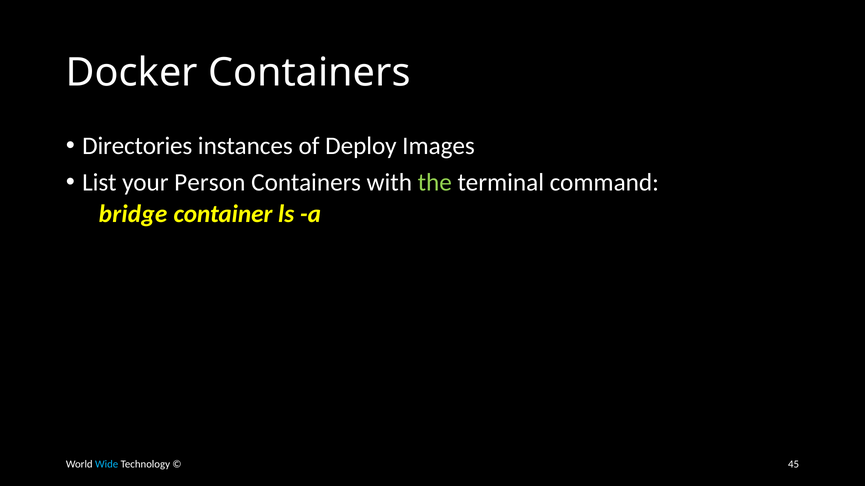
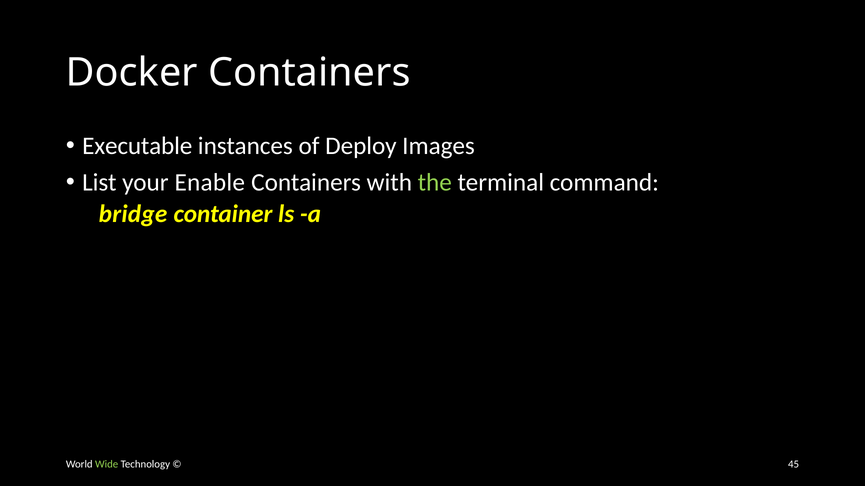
Directories: Directories -> Executable
Person: Person -> Enable
Wide colour: light blue -> light green
